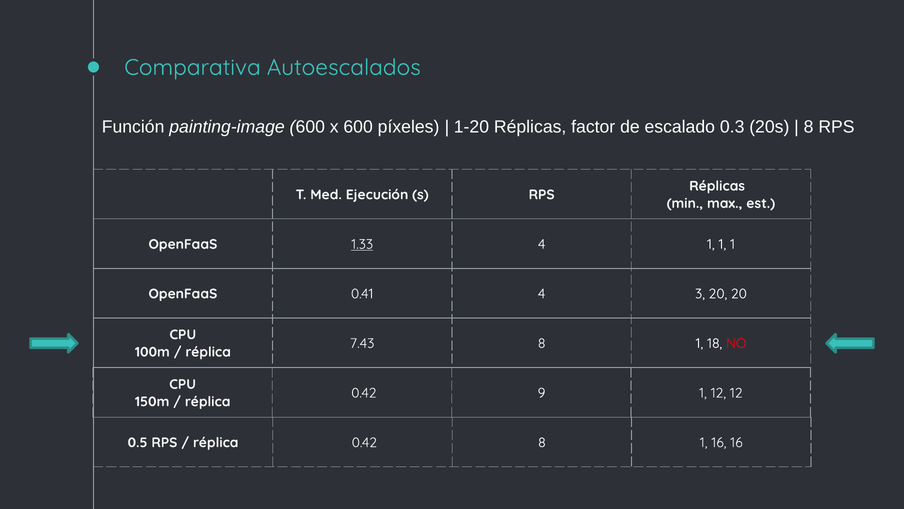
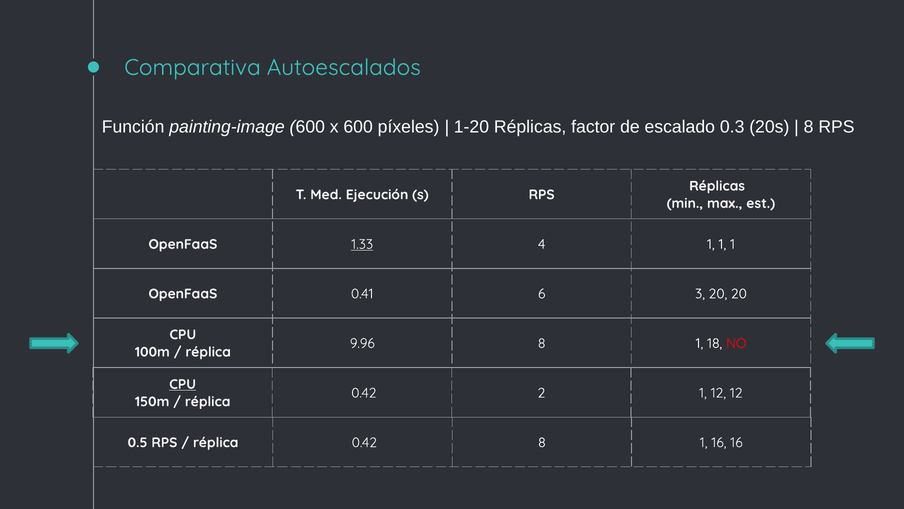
0.41 4: 4 -> 6
7.43: 7.43 -> 9.96
CPU at (183, 384) underline: none -> present
9: 9 -> 2
